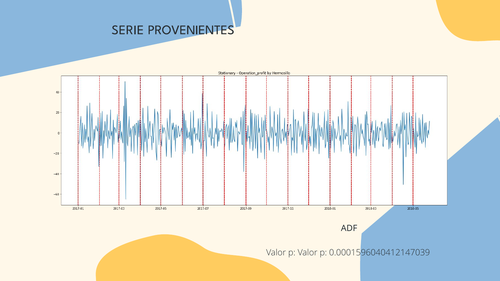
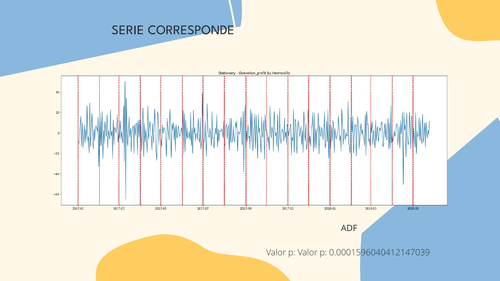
PROVENIENTES: PROVENIENTES -> CORRESPONDE
